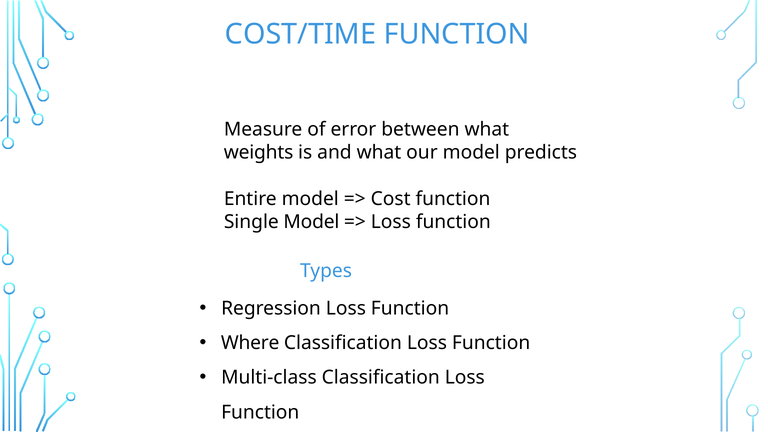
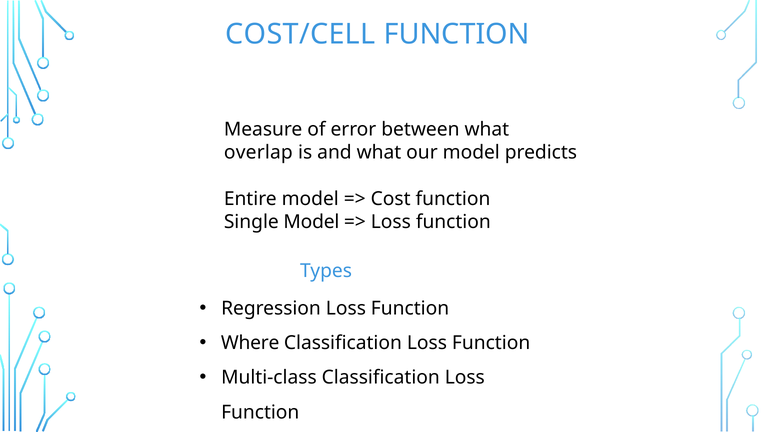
COST/TIME: COST/TIME -> COST/CELL
weights: weights -> overlap
